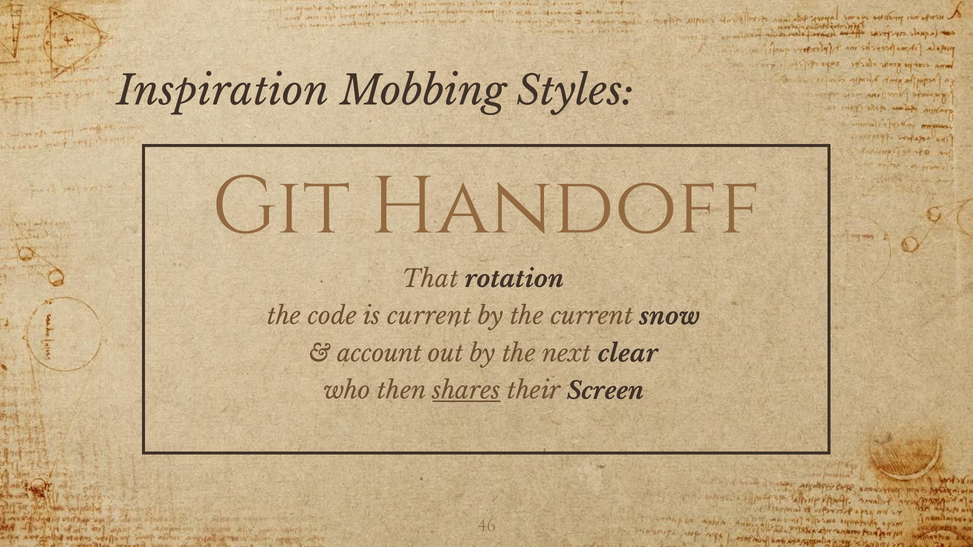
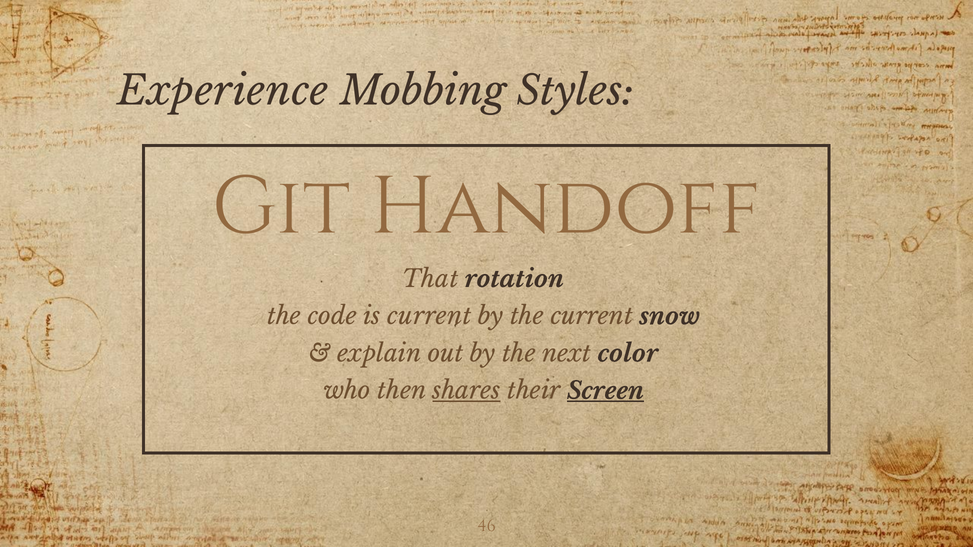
Inspiration: Inspiration -> Experience
account: account -> explain
clear: clear -> color
Screen underline: none -> present
